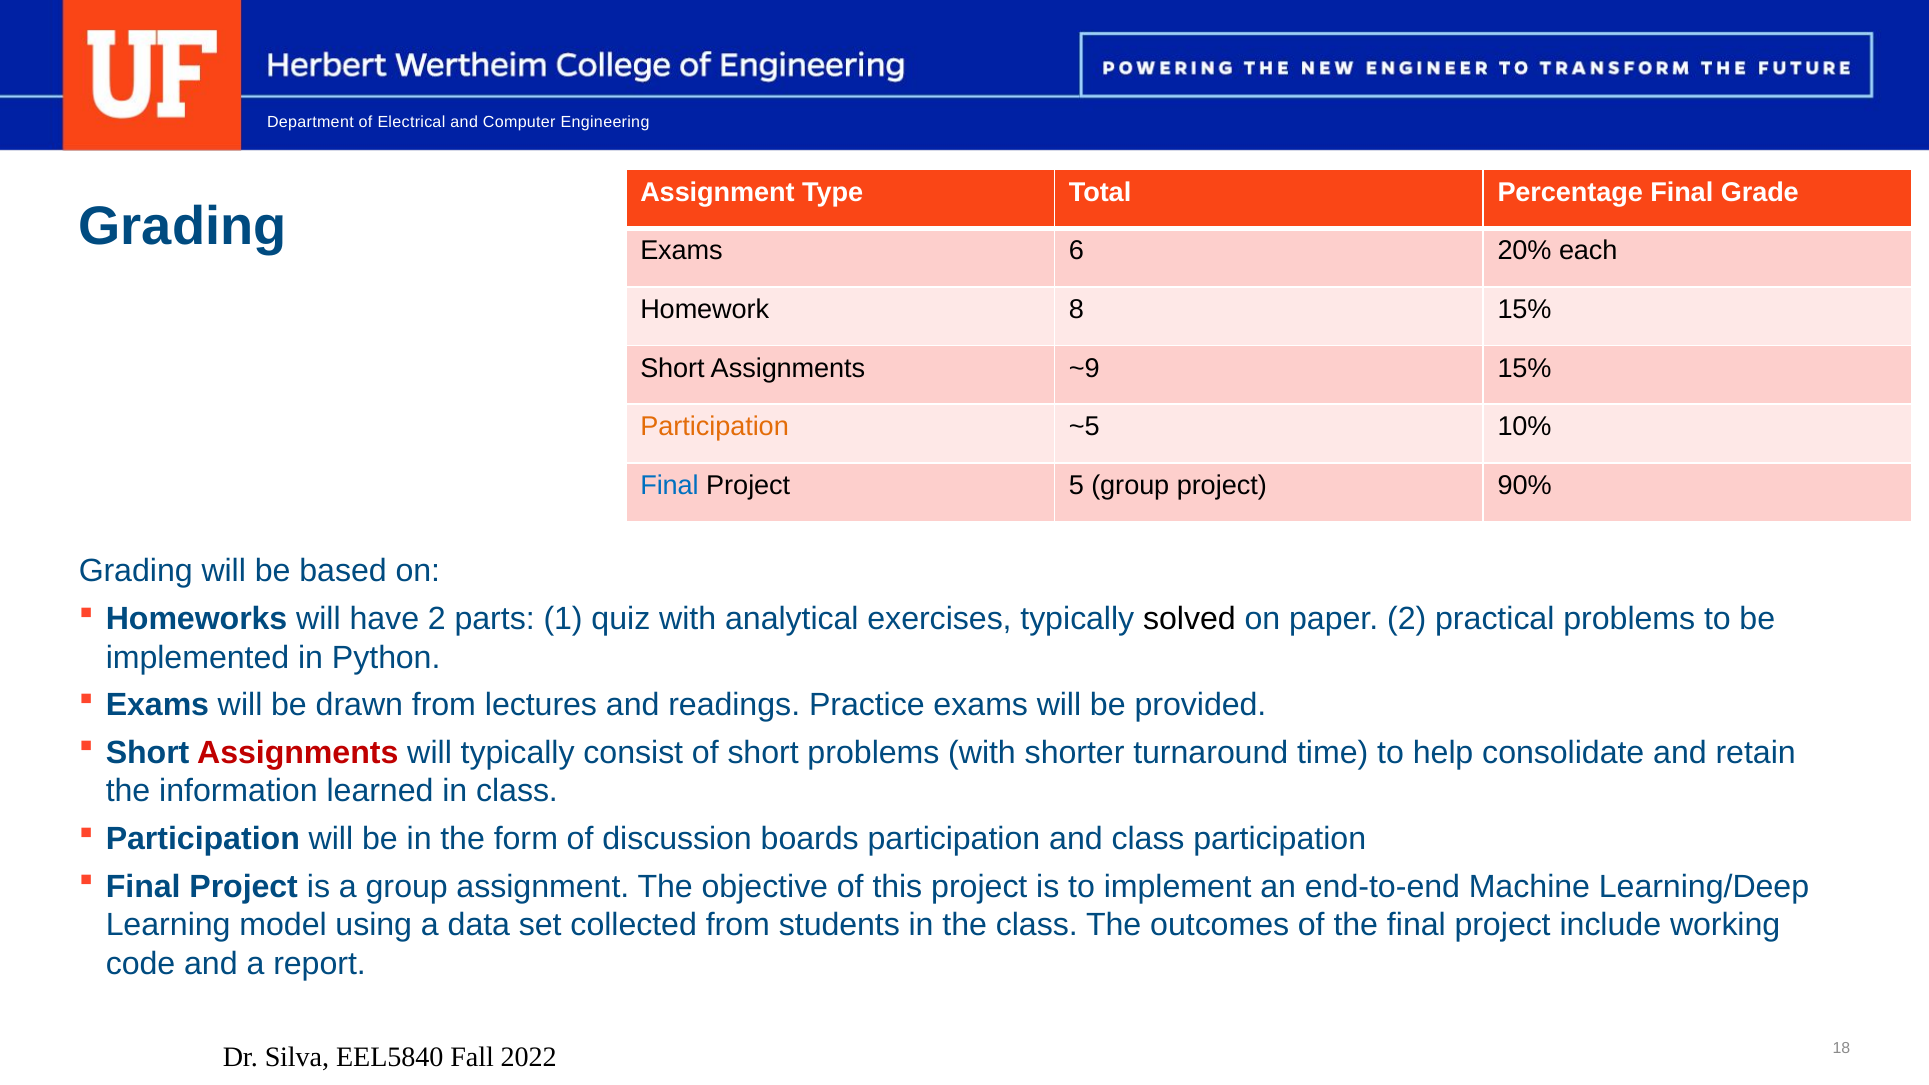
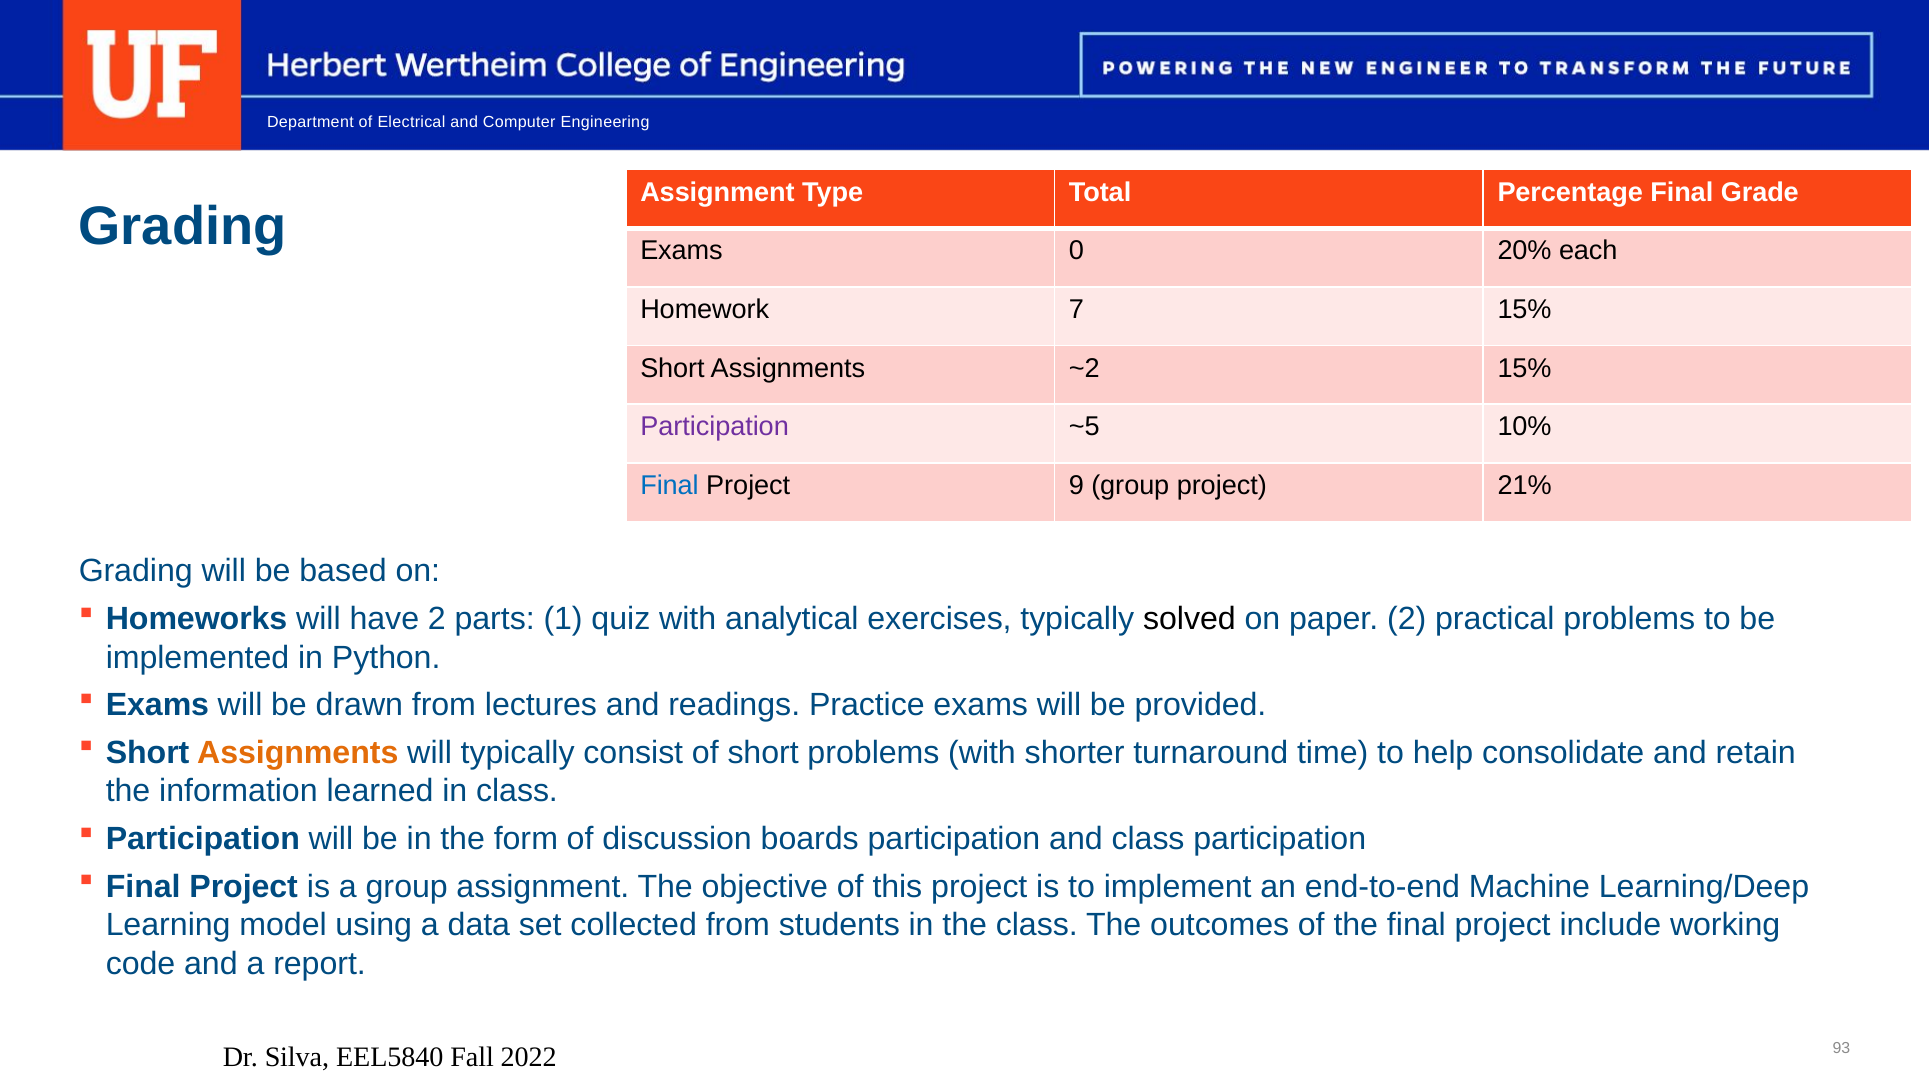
6: 6 -> 0
8: 8 -> 7
~9: ~9 -> ~2
Participation at (715, 427) colour: orange -> purple
5: 5 -> 9
90%: 90% -> 21%
Assignments at (298, 753) colour: red -> orange
18: 18 -> 93
